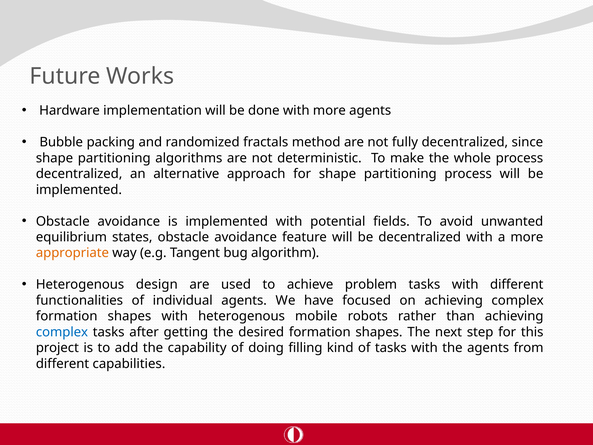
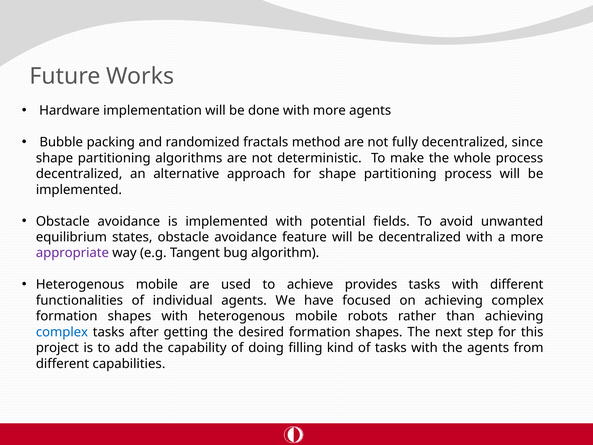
appropriate colour: orange -> purple
design at (157, 284): design -> mobile
problem: problem -> provides
